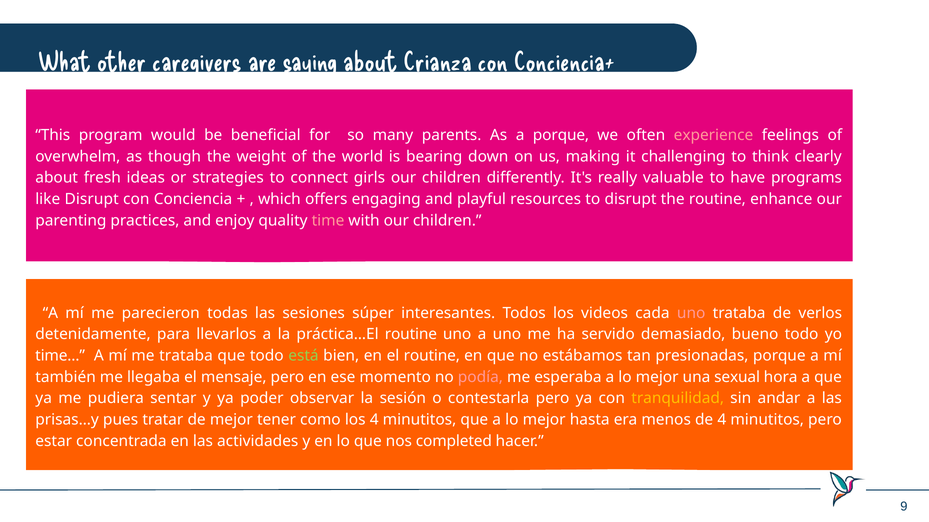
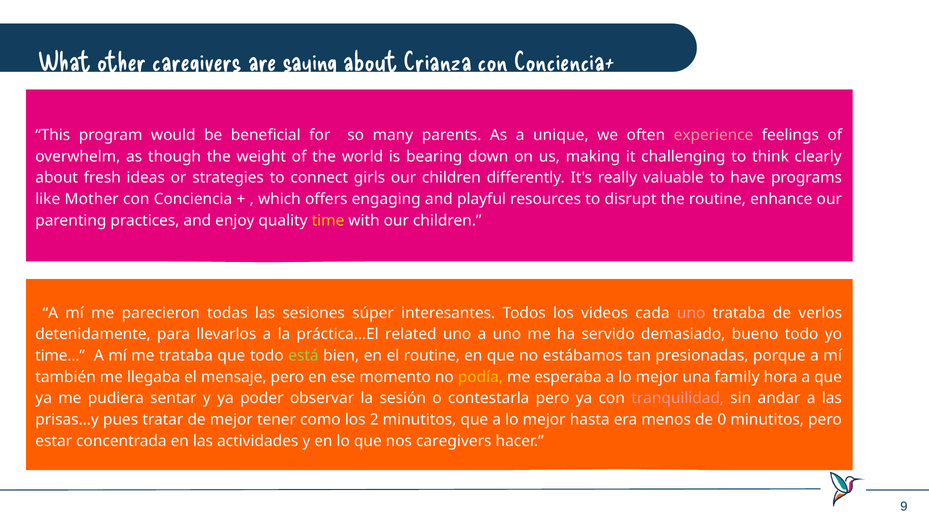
a porque: porque -> unique
like Disrupt: Disrupt -> Mother
time colour: pink -> yellow
práctica…El routine: routine -> related
podía colour: pink -> yellow
sexual: sexual -> family
tranquilidad colour: yellow -> pink
los 4: 4 -> 2
de 4: 4 -> 0
nos completed: completed -> caregivers
